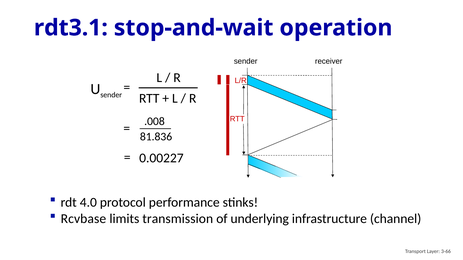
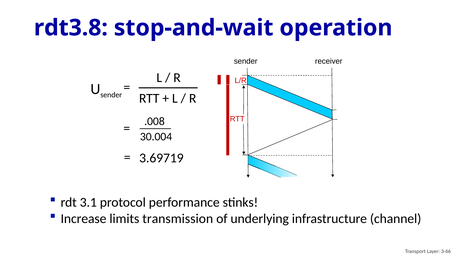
rdt3.1: rdt3.1 -> rdt3.8
81.836: 81.836 -> 30.004
0.00227: 0.00227 -> 3.69719
4.0: 4.0 -> 3.1
Rcvbase: Rcvbase -> Increase
